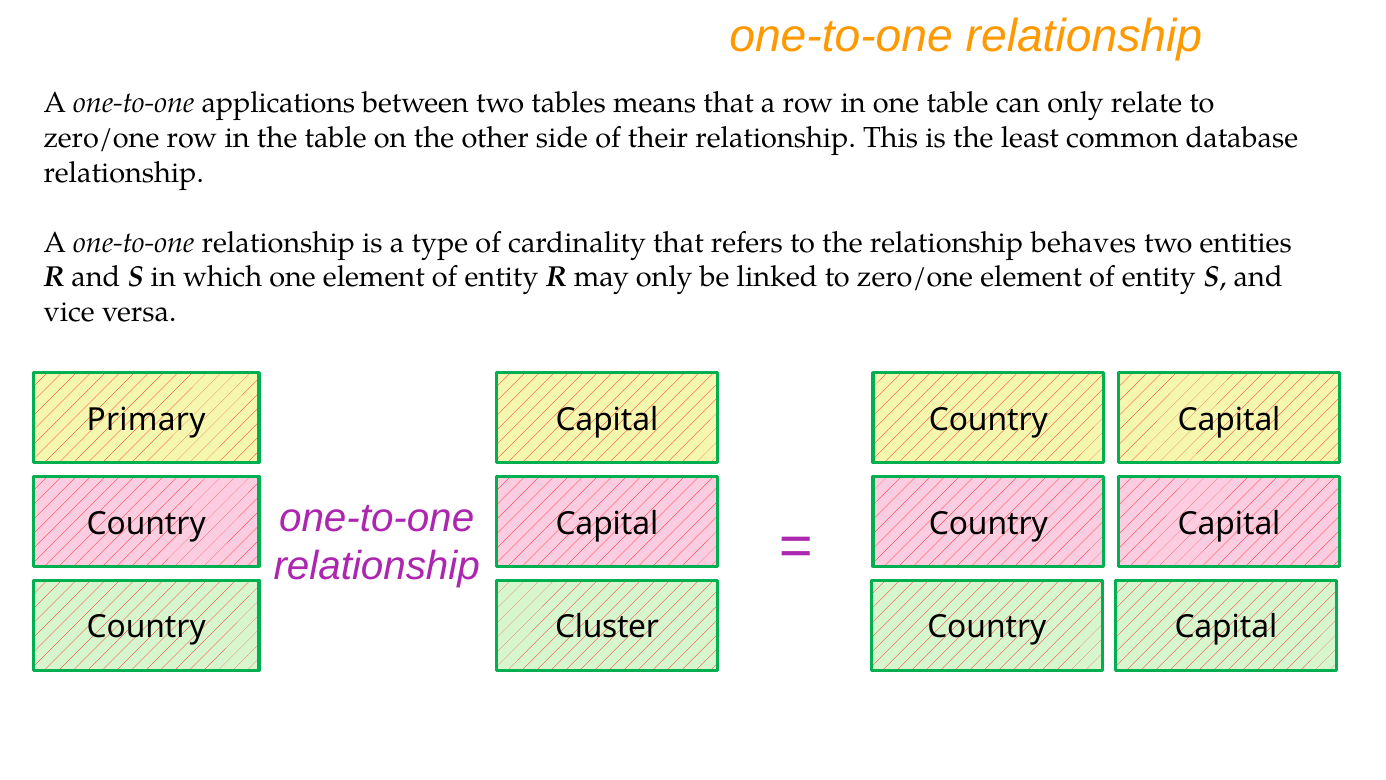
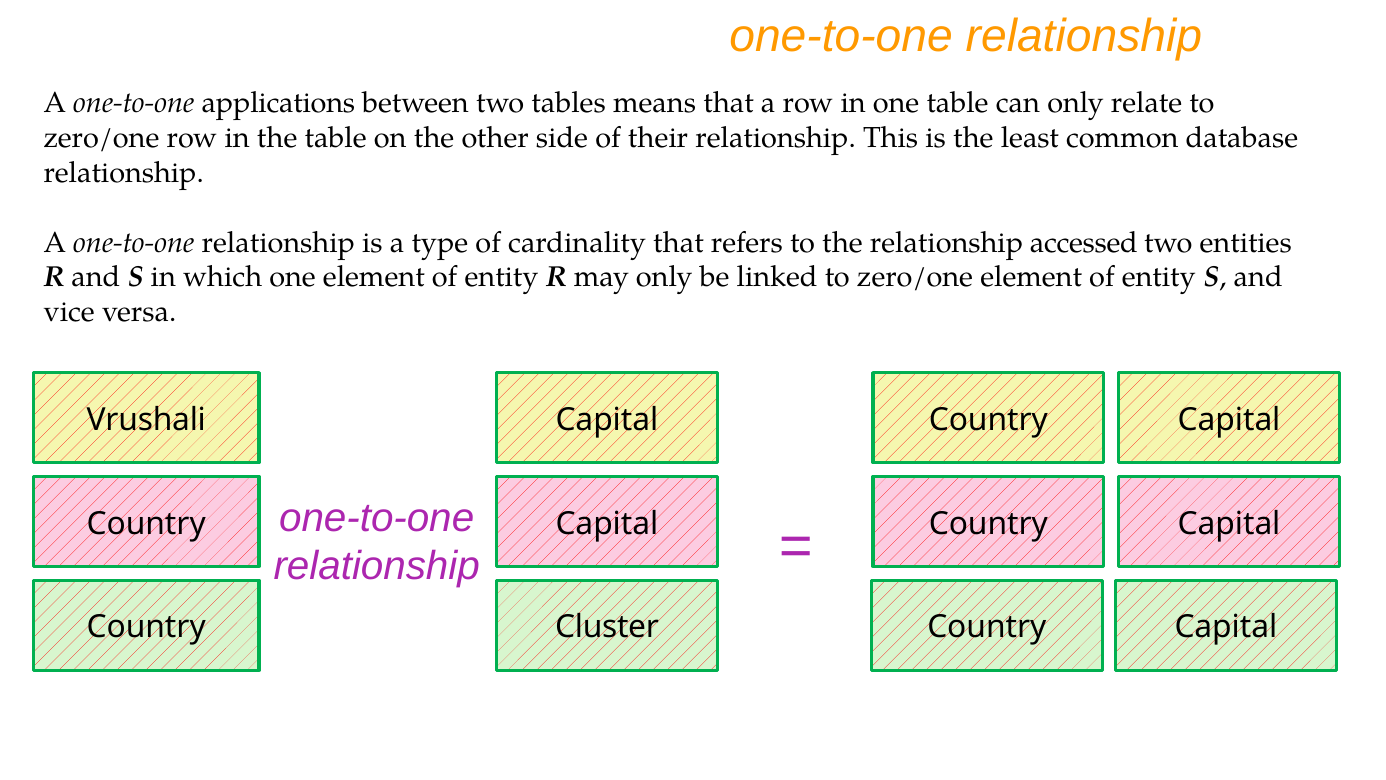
behaves: behaves -> accessed
Primary: Primary -> Vrushali
